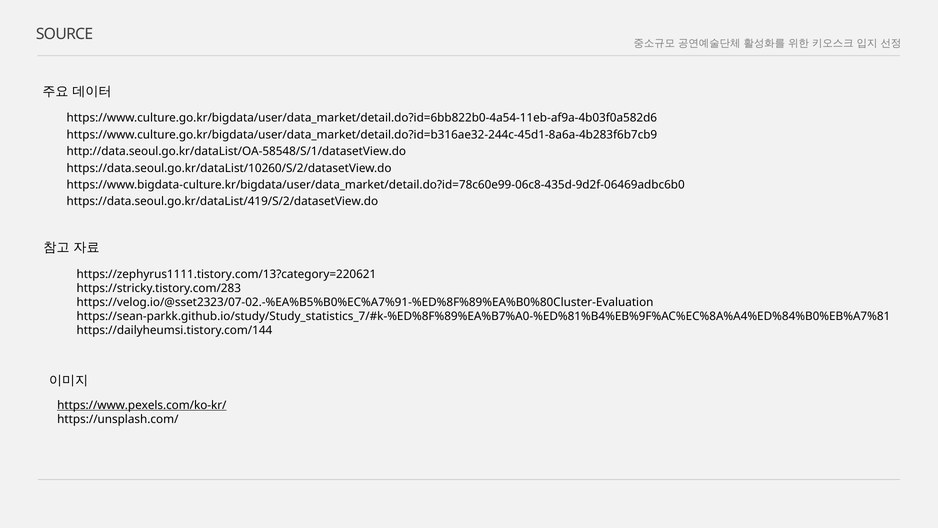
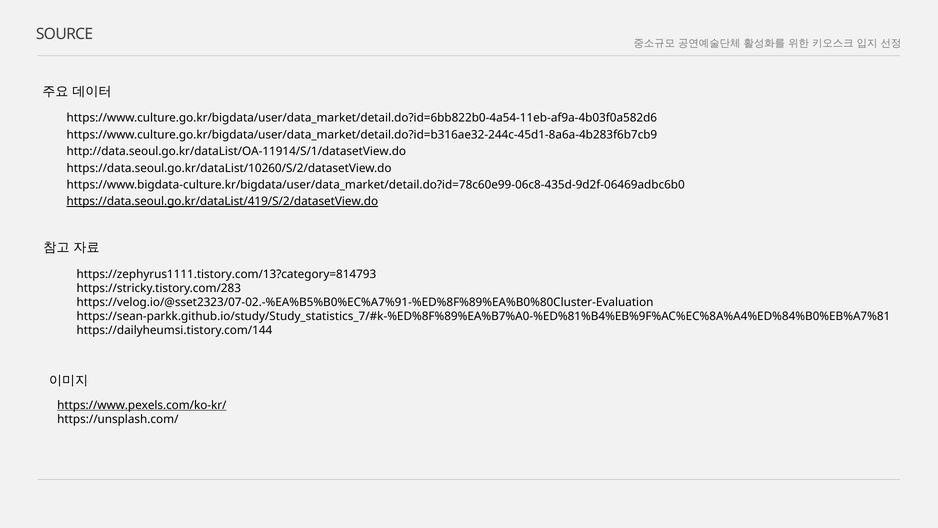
http://data.seoul.go.kr/dataList/OA-58548/S/1/datasetView.do: http://data.seoul.go.kr/dataList/OA-58548/S/1/datasetView.do -> http://data.seoul.go.kr/dataList/OA-11914/S/1/datasetView.do
https://data.seoul.go.kr/dataList/419/S/2/datasetView.do underline: none -> present
https://zephyrus1111.tistory.com/13?category=220621: https://zephyrus1111.tistory.com/13?category=220621 -> https://zephyrus1111.tistory.com/13?category=814793
